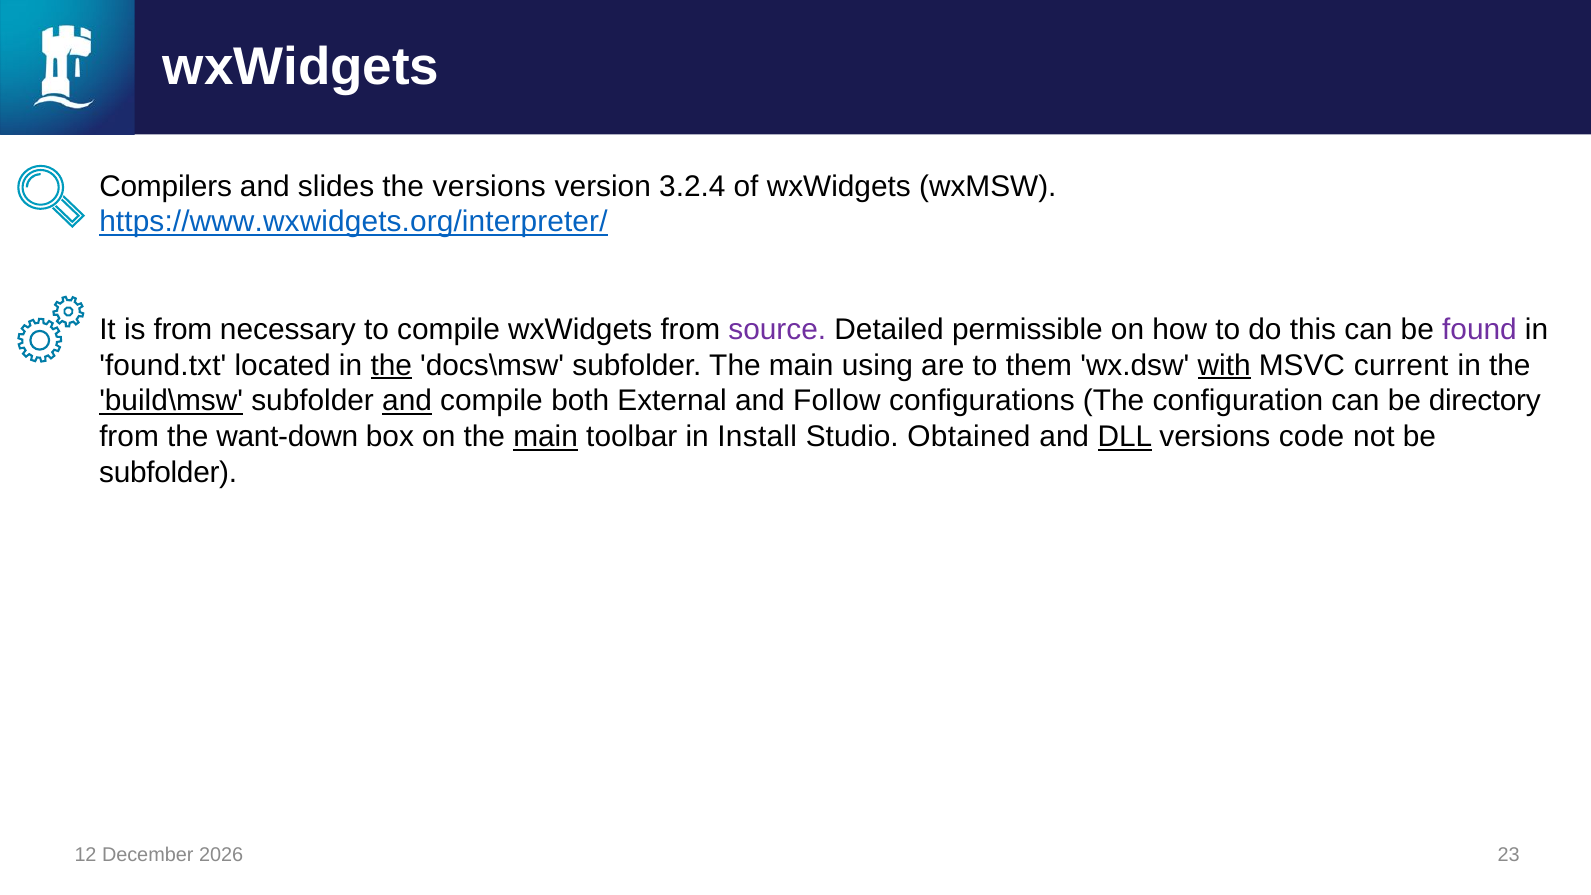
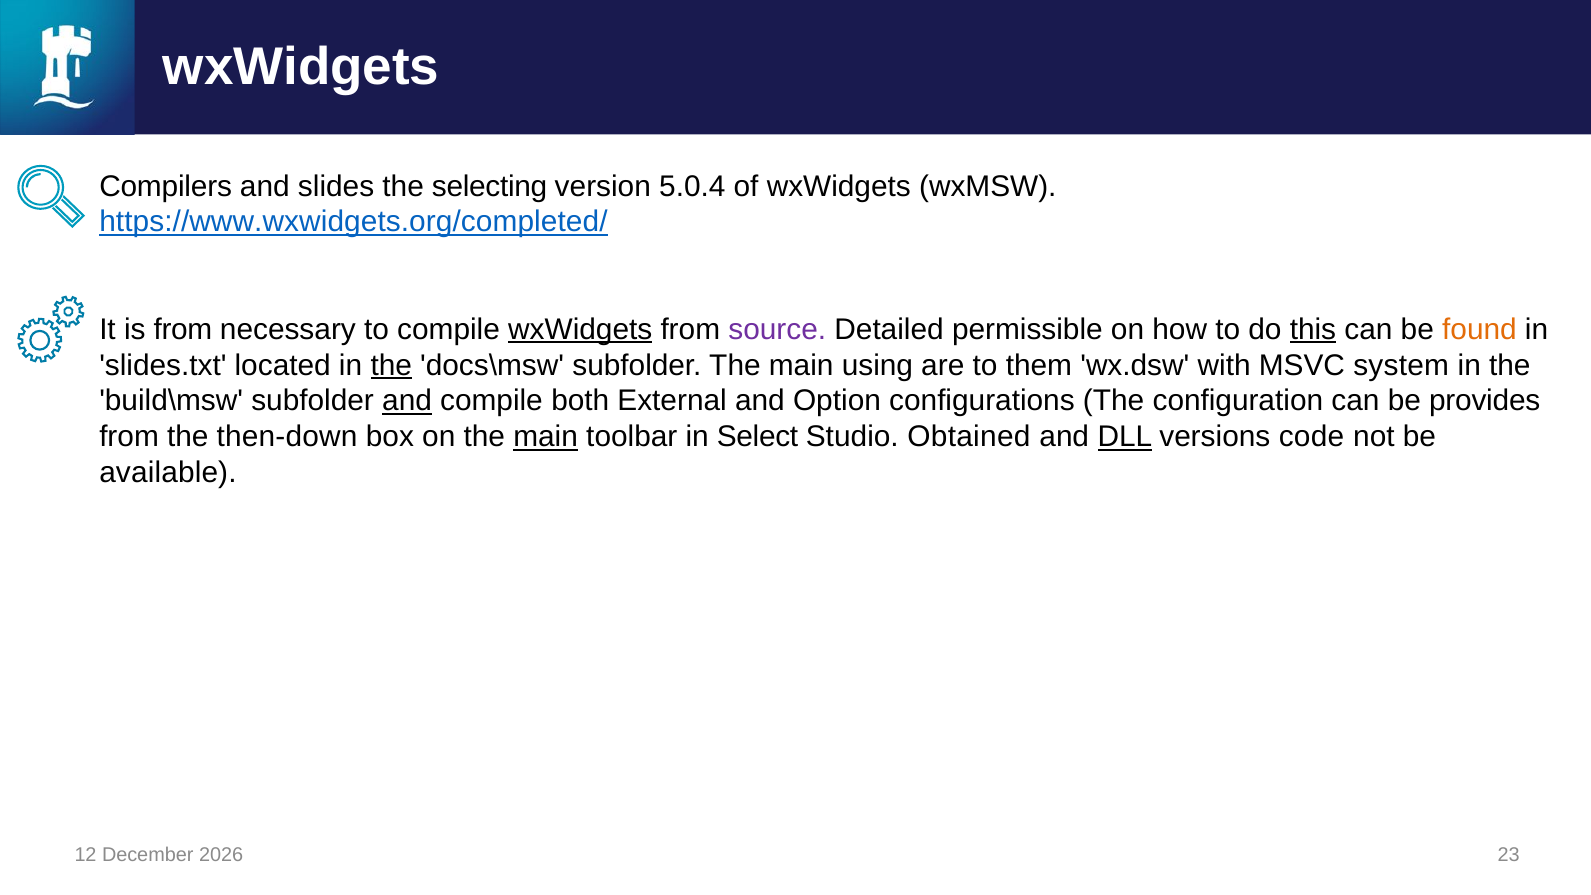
the versions: versions -> selecting
3.2.4: 3.2.4 -> 5.0.4
https://www.wxwidgets.org/interpreter/: https://www.wxwidgets.org/interpreter/ -> https://www.wxwidgets.org/completed/
wxWidgets at (580, 329) underline: none -> present
this underline: none -> present
found colour: purple -> orange
found.txt: found.txt -> slides.txt
with underline: present -> none
current: current -> system
build\msw underline: present -> none
Follow: Follow -> Option
directory: directory -> provides
want-down: want-down -> then-down
Install: Install -> Select
subfolder at (168, 473): subfolder -> available
